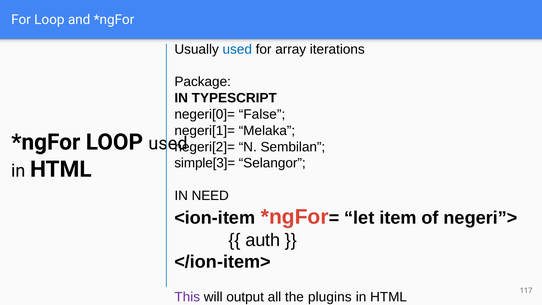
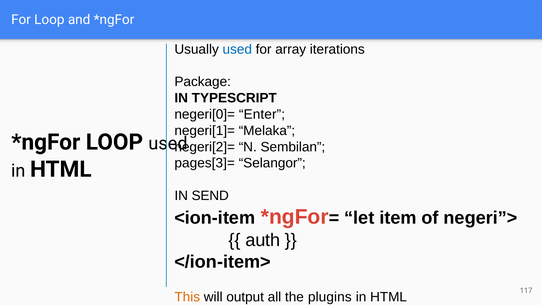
False: False -> Enter
simple[3]=: simple[3]= -> pages[3]=
NEED: NEED -> SEND
This colour: purple -> orange
